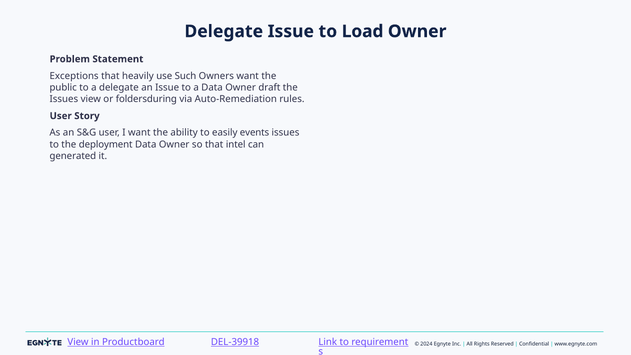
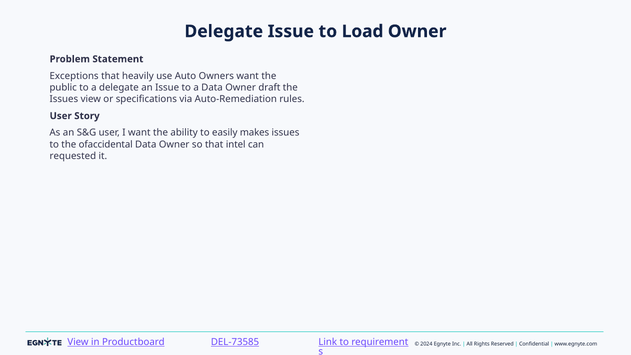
Such: Such -> Auto
foldersduring: foldersduring -> specifications
events: events -> makes
deployment: deployment -> ofaccidental
generated: generated -> requested
DEL-39918: DEL-39918 -> DEL-73585
